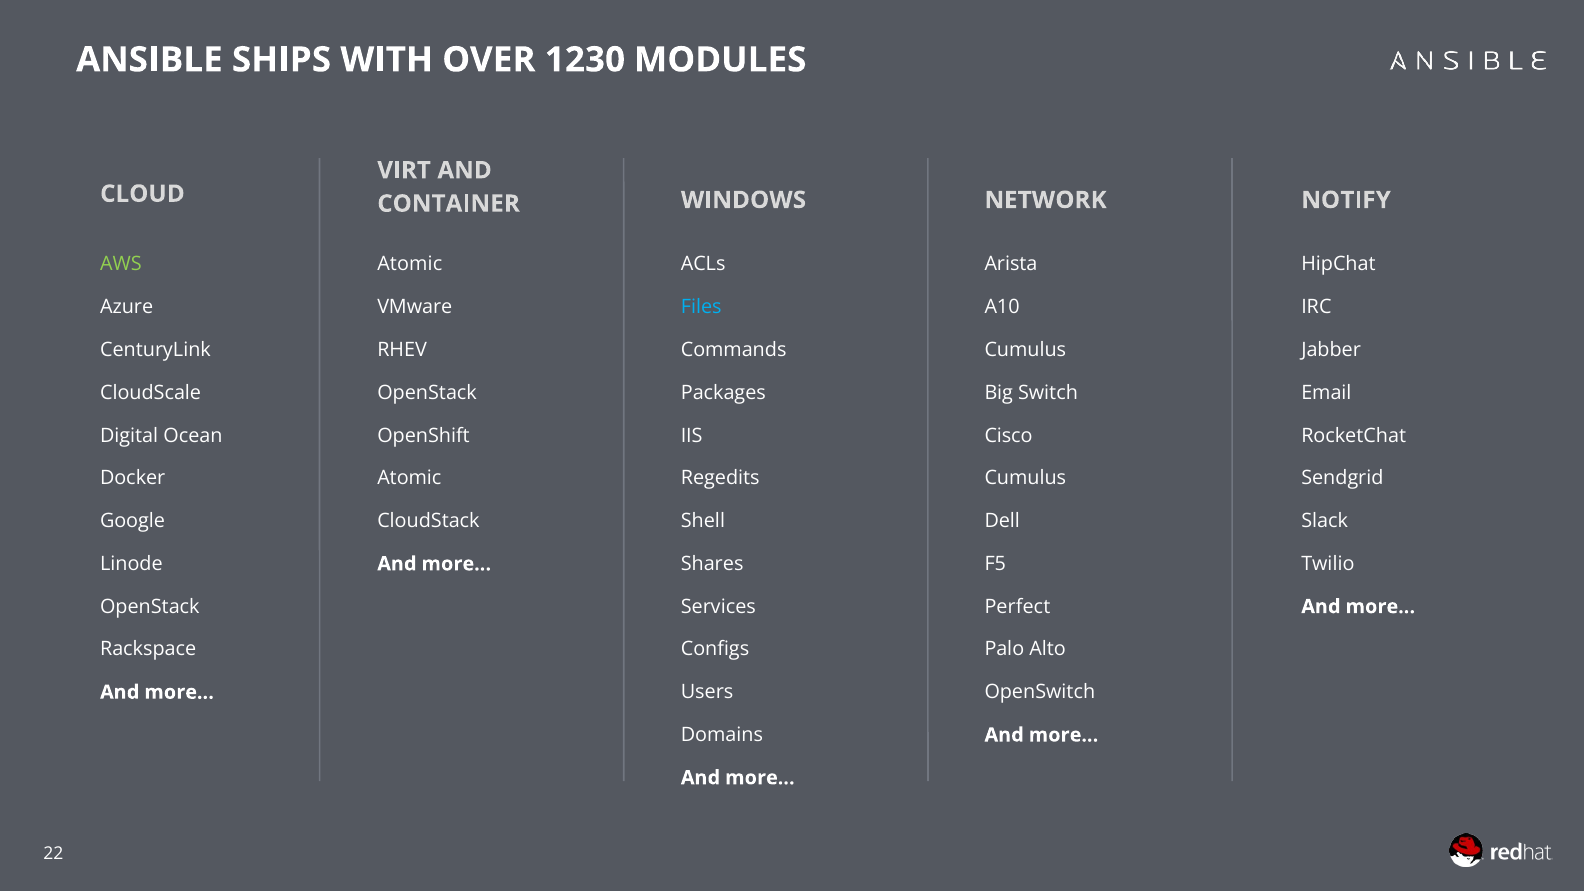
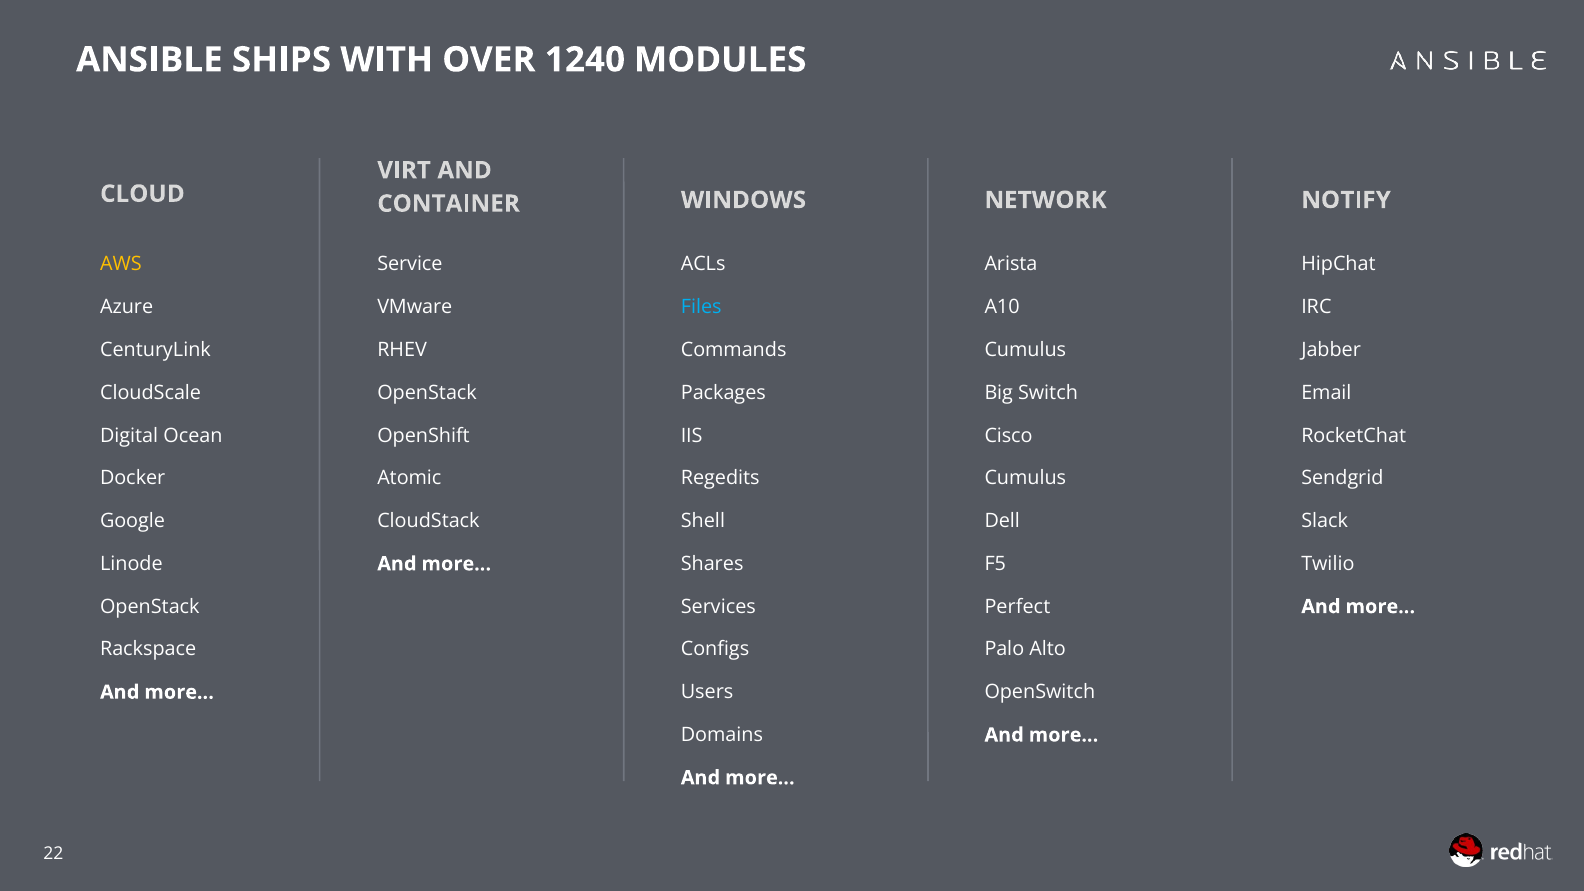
1230: 1230 -> 1240
AWS colour: light green -> yellow
Atomic at (410, 264): Atomic -> Service
